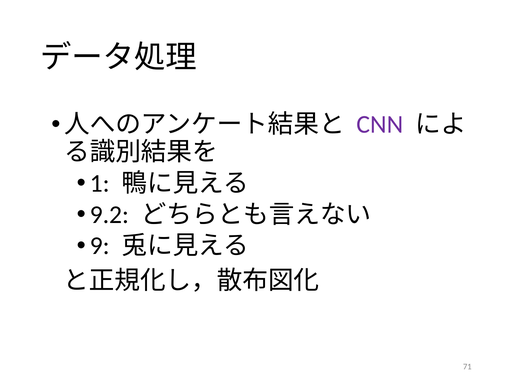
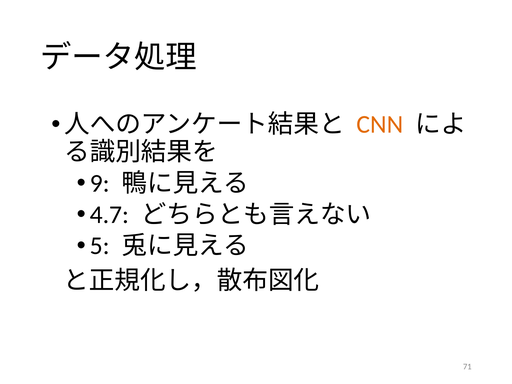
CNN colour: purple -> orange
1: 1 -> 9
9.2: 9.2 -> 4.7
9: 9 -> 5
